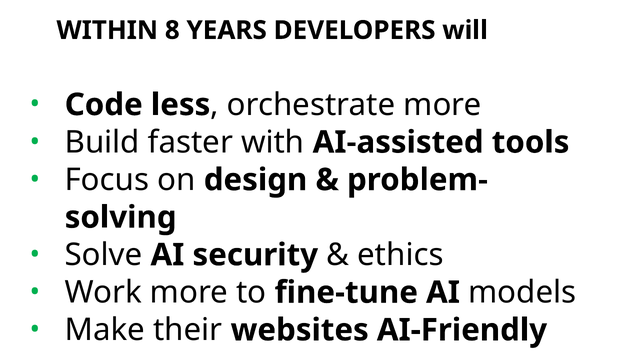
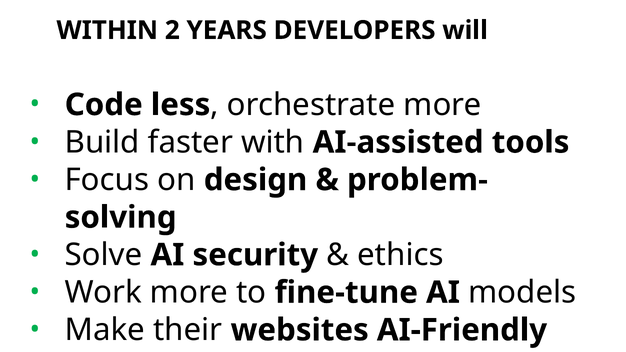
8: 8 -> 2
